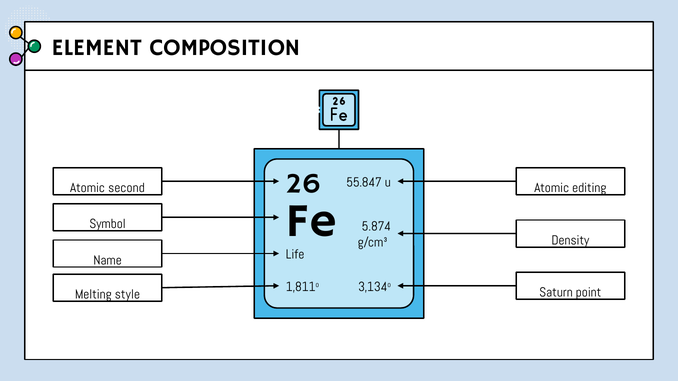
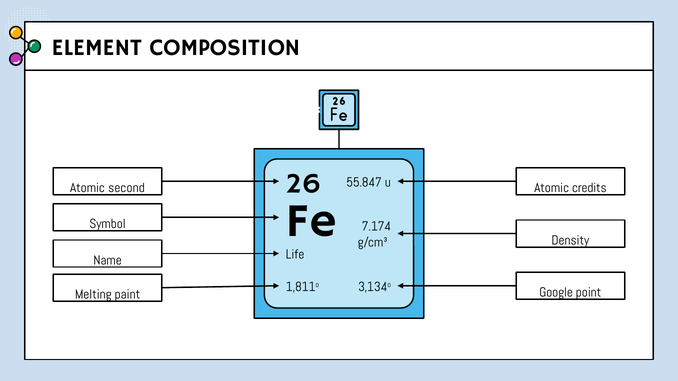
editing: editing -> credits
5.874: 5.874 -> 7.174
Saturn: Saturn -> Google
style: style -> paint
